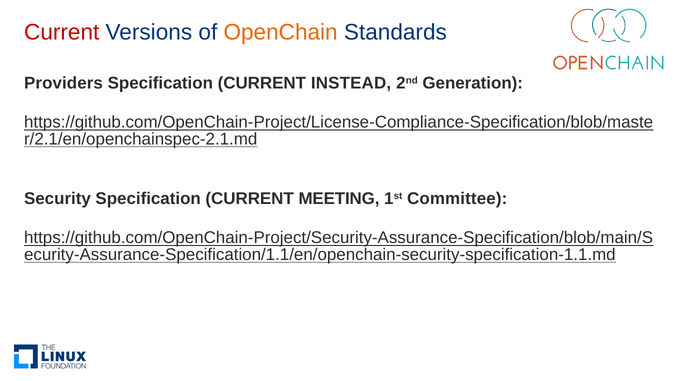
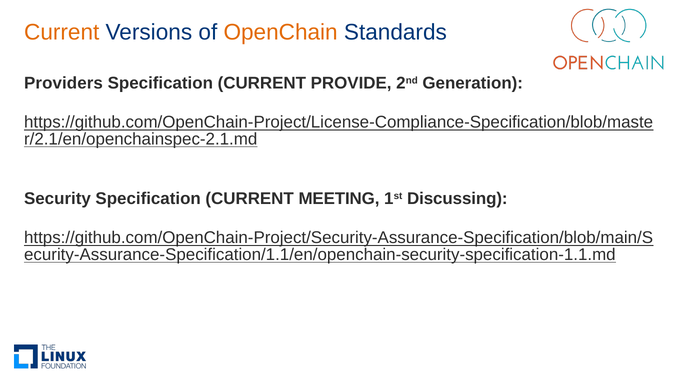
Current at (62, 32) colour: red -> orange
INSTEAD: INSTEAD -> PROVIDE
Committee: Committee -> Discussing
